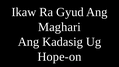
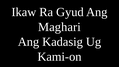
Hope-on: Hope-on -> Kami-on
